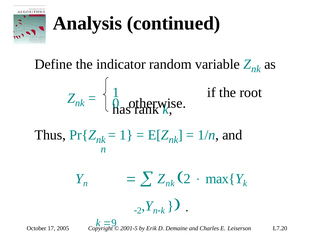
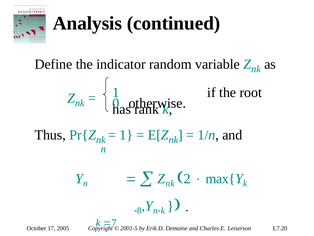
2: 2 -> 8
9: 9 -> 7
